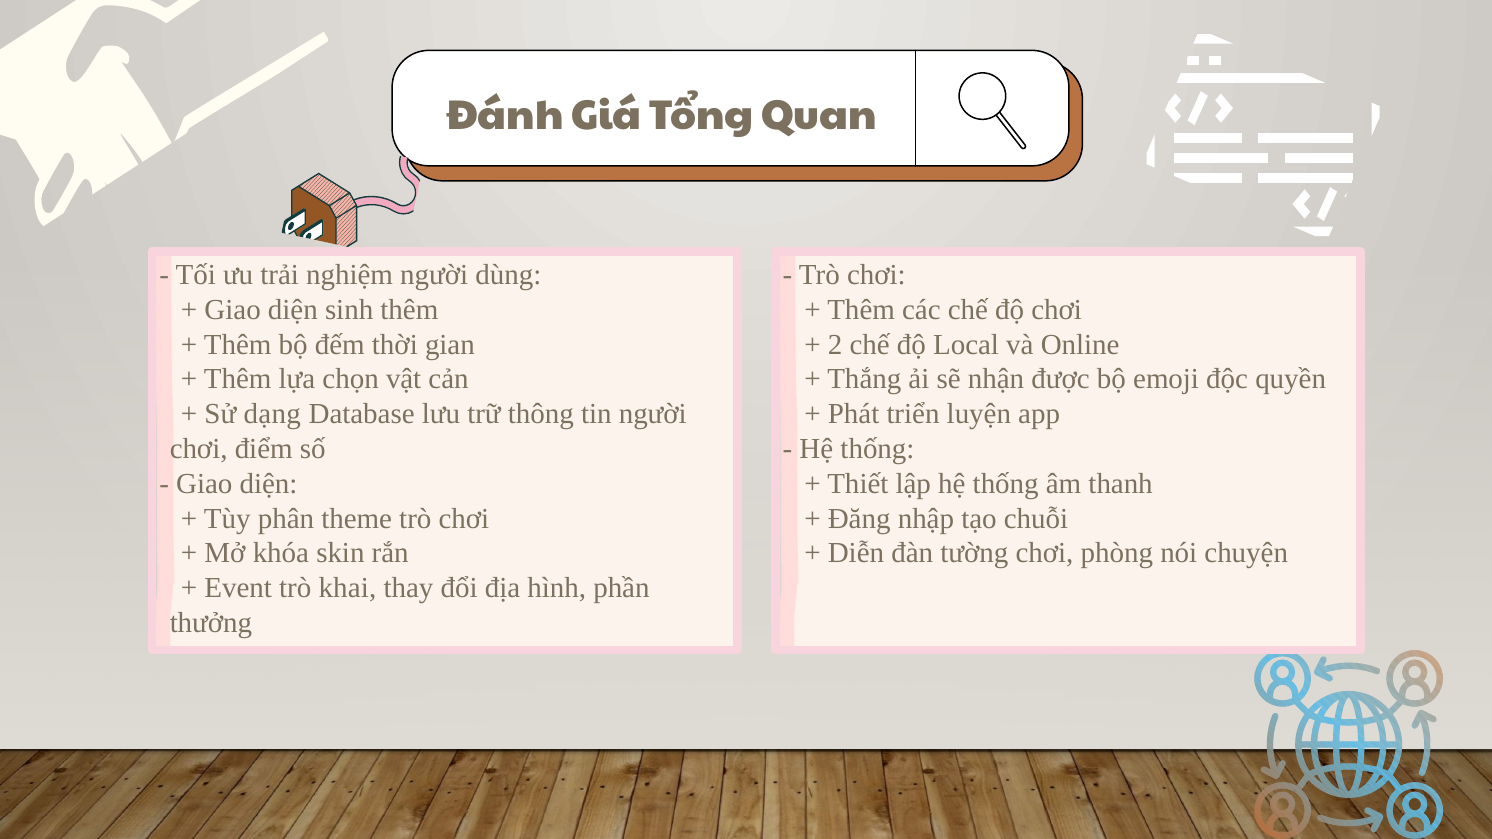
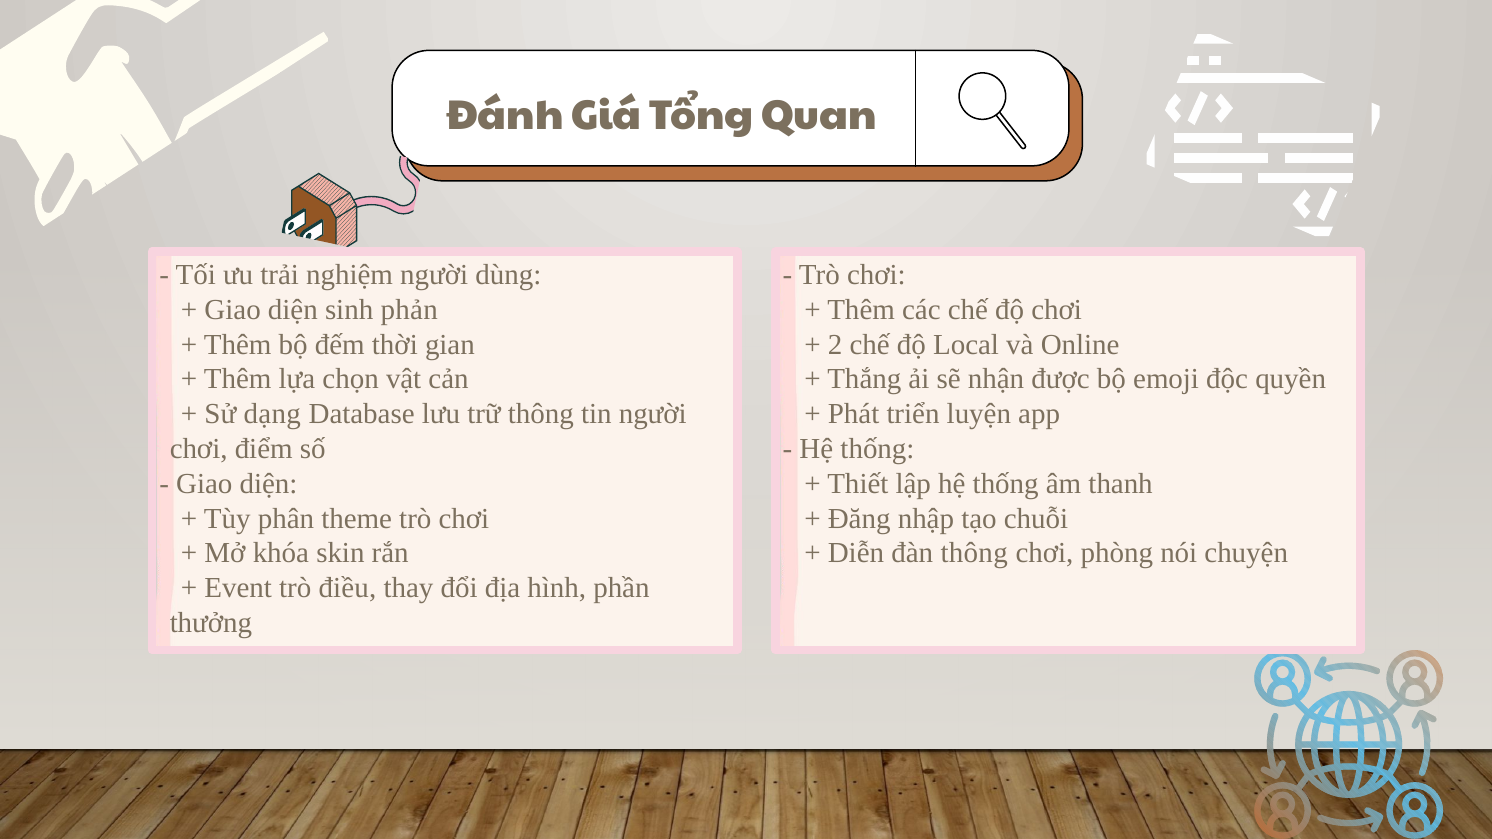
sinh thêm: thêm -> phản
đàn tường: tường -> thông
khai: khai -> điều
